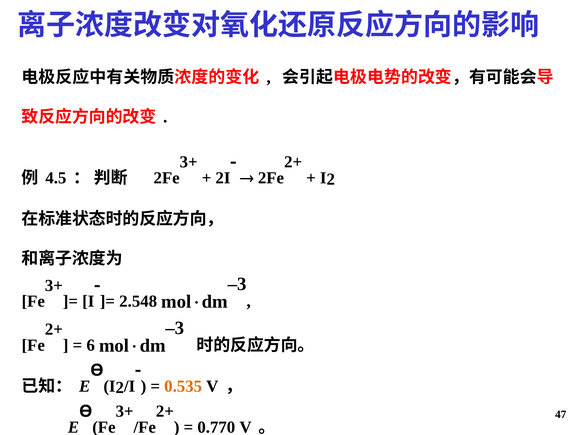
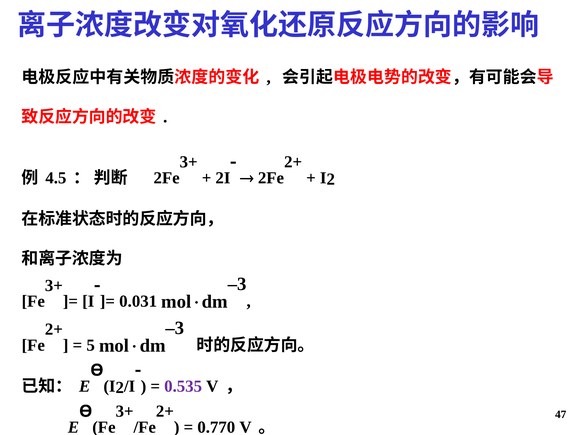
2.548: 2.548 -> 0.031
6: 6 -> 5
0.535 colour: orange -> purple
